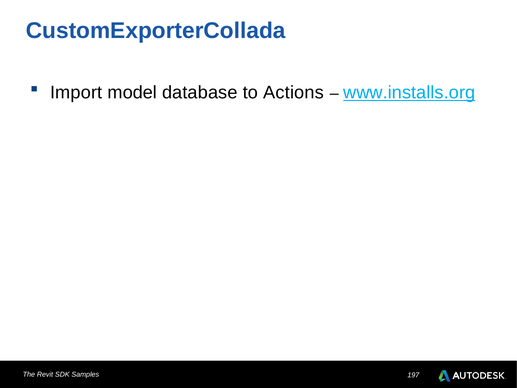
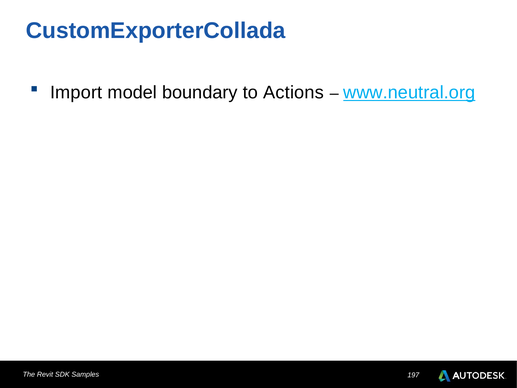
database: database -> boundary
www.installs.org: www.installs.org -> www.neutral.org
